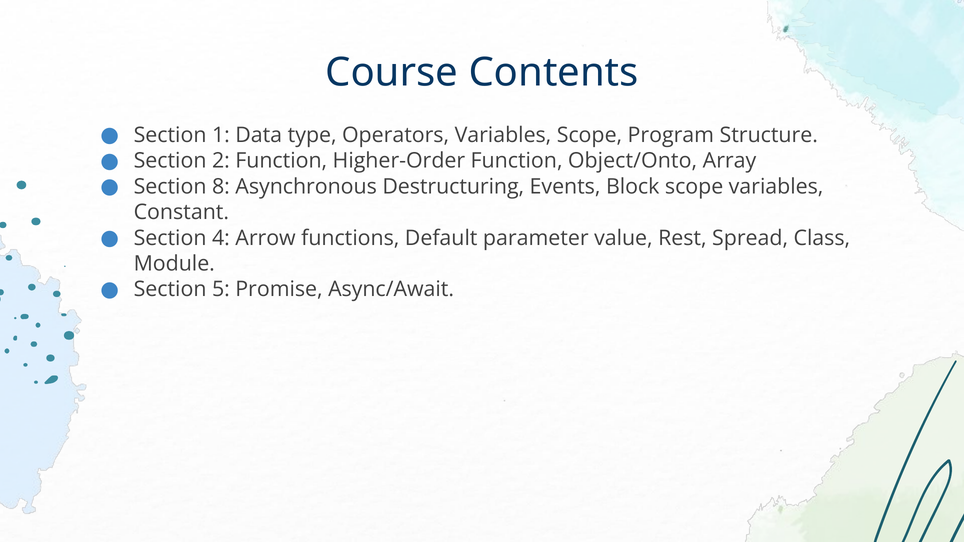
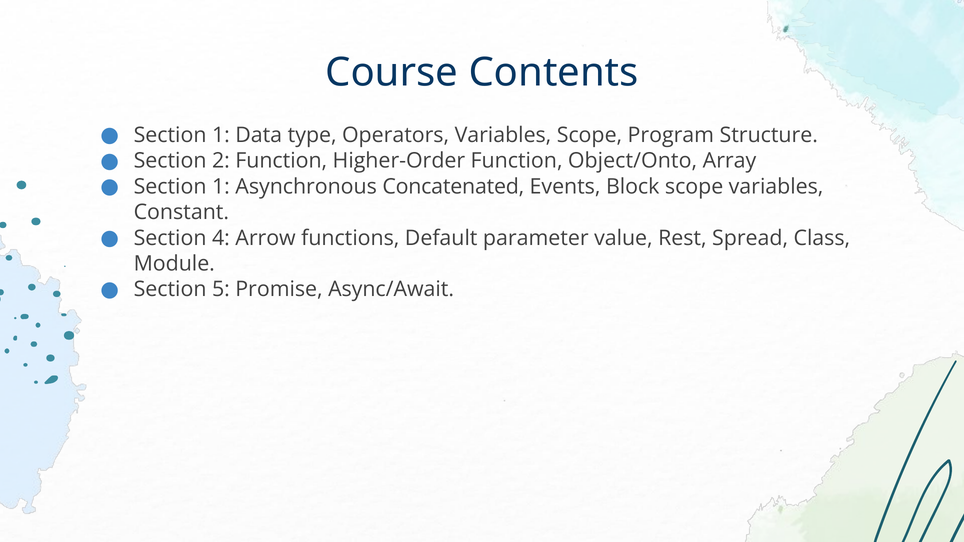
8 at (221, 187): 8 -> 1
Destructuring: Destructuring -> Concatenated
